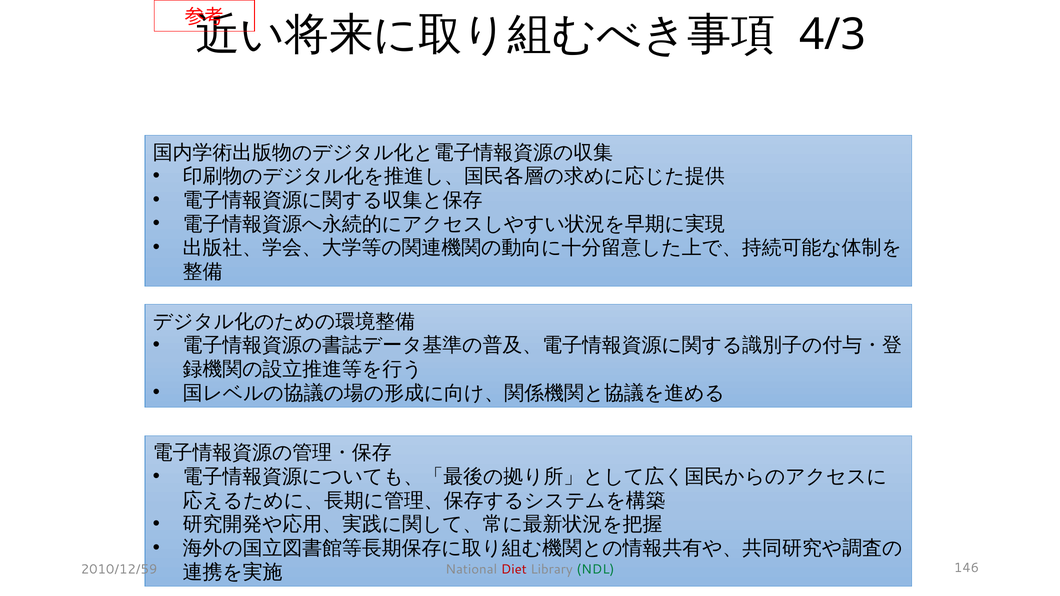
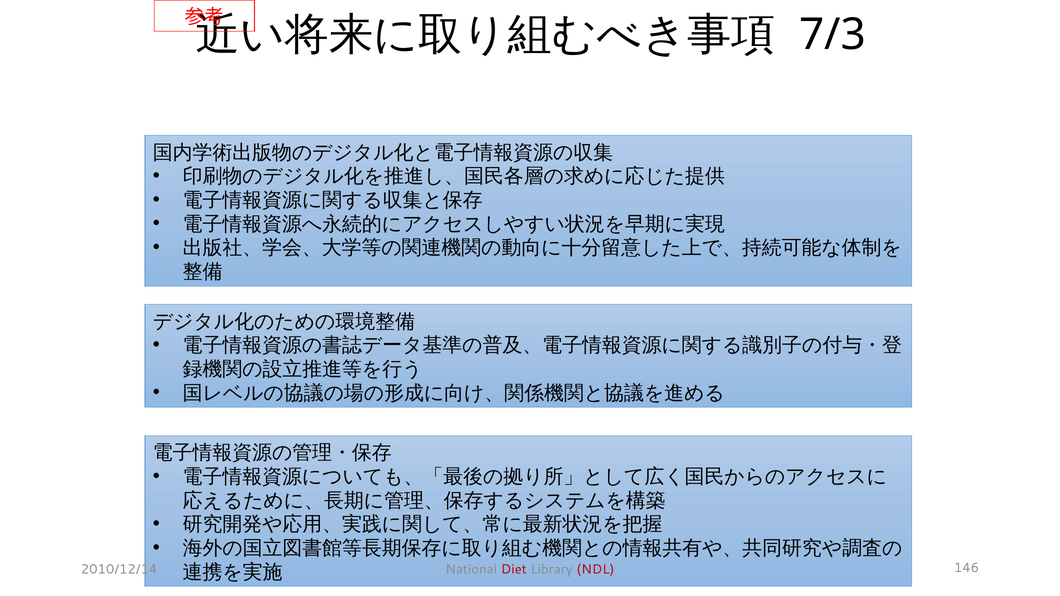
4/3: 4/3 -> 7/3
2010/12/59: 2010/12/59 -> 2010/12/14
NDL colour: green -> red
